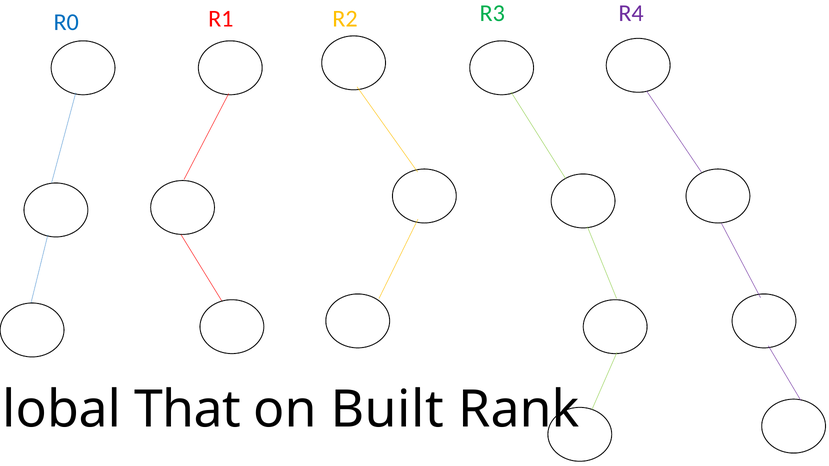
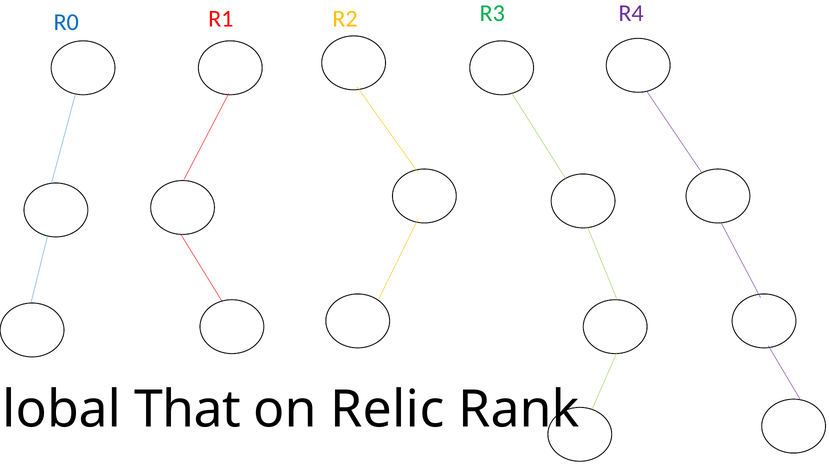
Built: Built -> Relic
